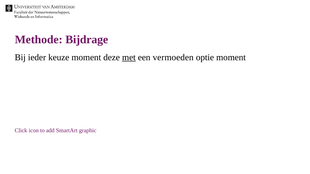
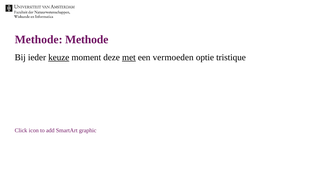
Methode Bijdrage: Bijdrage -> Methode
keuze underline: none -> present
optie moment: moment -> tristique
